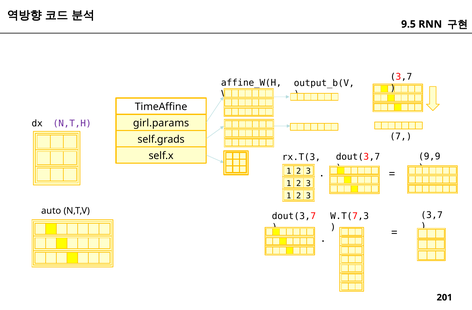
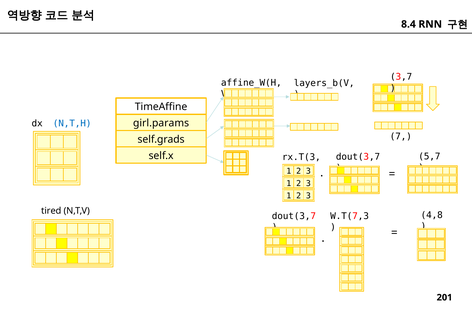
9.5: 9.5 -> 8.4
output_b(V: output_b(V -> layers_b(V
N,T,H colour: purple -> blue
9,9: 9,9 -> 5,7
auto: auto -> tired
3,7 at (432, 215): 3,7 -> 4,8
